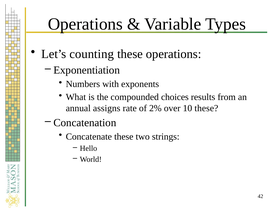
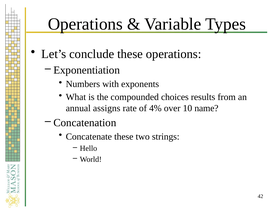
counting: counting -> conclude
2%: 2% -> 4%
10 these: these -> name
